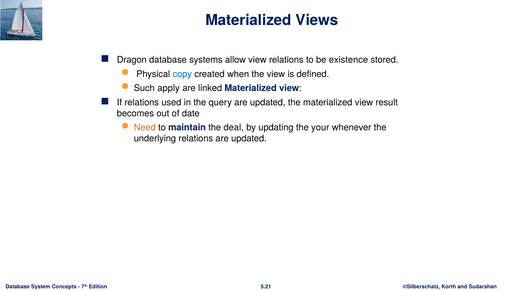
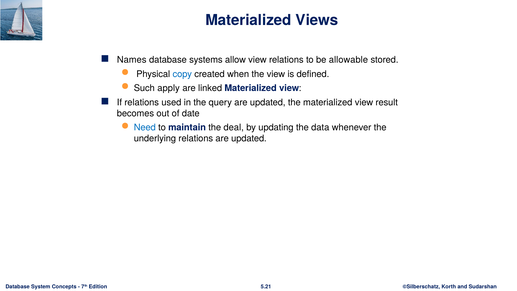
Dragon: Dragon -> Names
existence: existence -> allowable
Need colour: orange -> blue
your: your -> data
